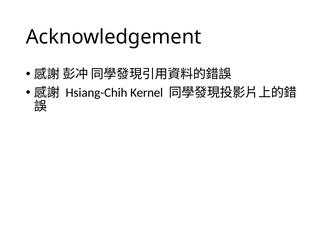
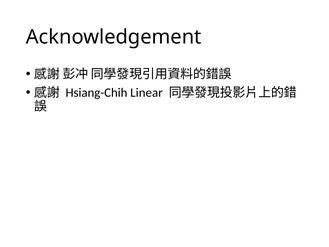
Kernel: Kernel -> Linear
